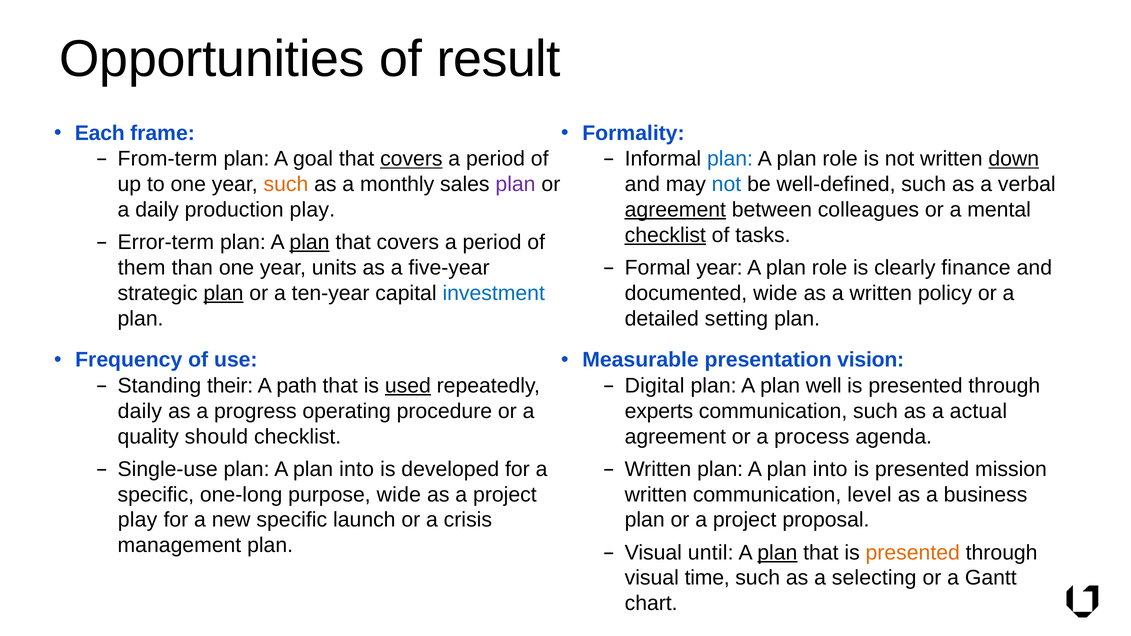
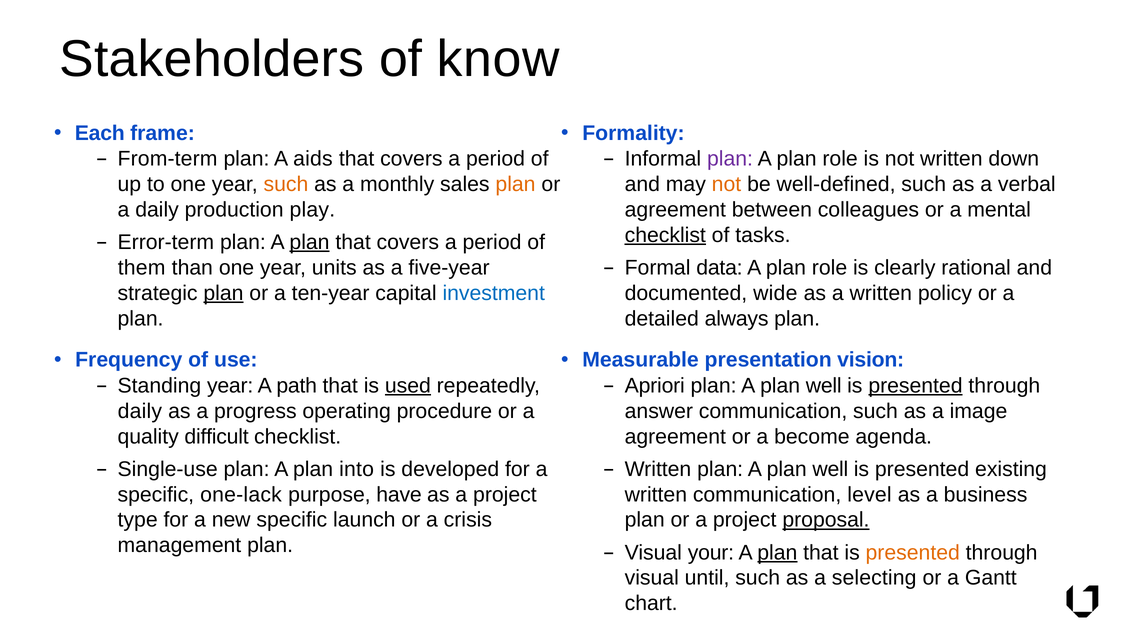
Opportunities: Opportunities -> Stakeholders
result: result -> know
goal: goal -> aids
covers at (411, 159) underline: present -> none
plan at (730, 159) colour: blue -> purple
down underline: present -> none
plan at (515, 184) colour: purple -> orange
not at (726, 184) colour: blue -> orange
agreement at (675, 210) underline: present -> none
Formal year: year -> data
finance: finance -> rational
setting: setting -> always
Standing their: their -> year
Digital: Digital -> Apriori
presented at (915, 386) underline: none -> present
experts: experts -> answer
actual: actual -> image
should: should -> difficult
process: process -> become
into at (830, 469): into -> well
mission: mission -> existing
one-long: one-long -> one-lack
purpose wide: wide -> have
play at (138, 520): play -> type
proposal underline: none -> present
until: until -> your
time: time -> until
